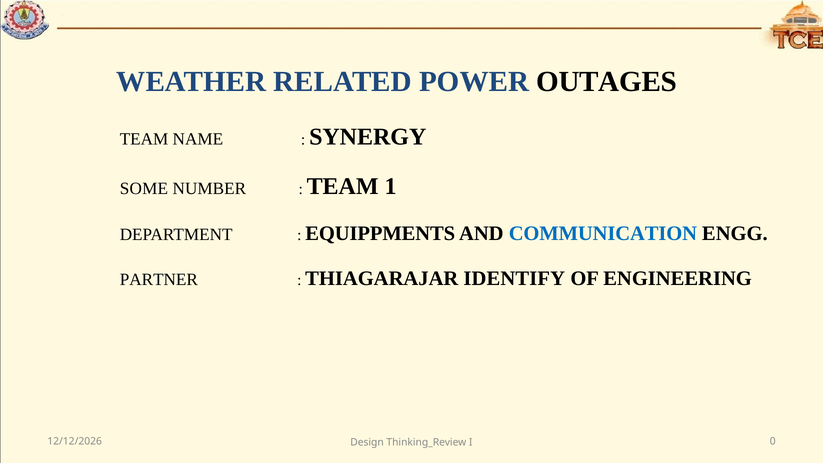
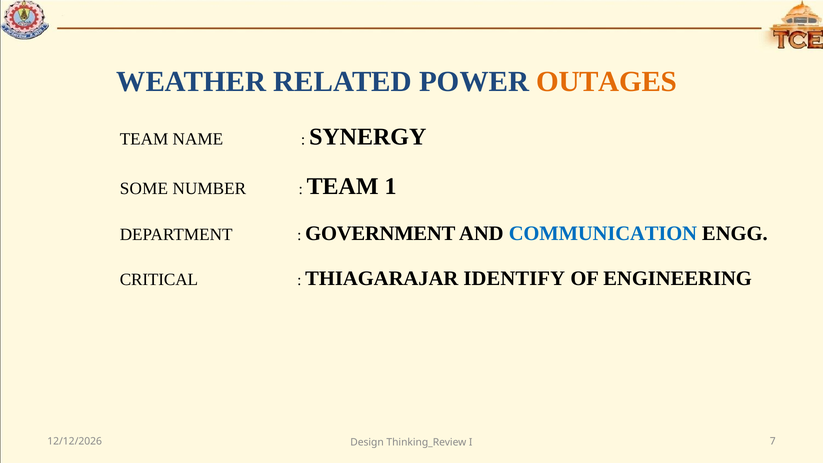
OUTAGES colour: black -> orange
EQUIPPMENTS: EQUIPPMENTS -> GOVERNMENT
PARTNER: PARTNER -> CRITICAL
0: 0 -> 7
